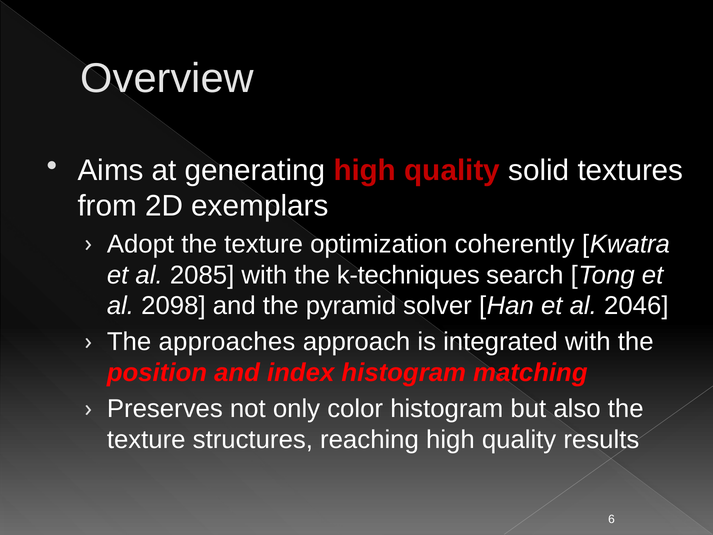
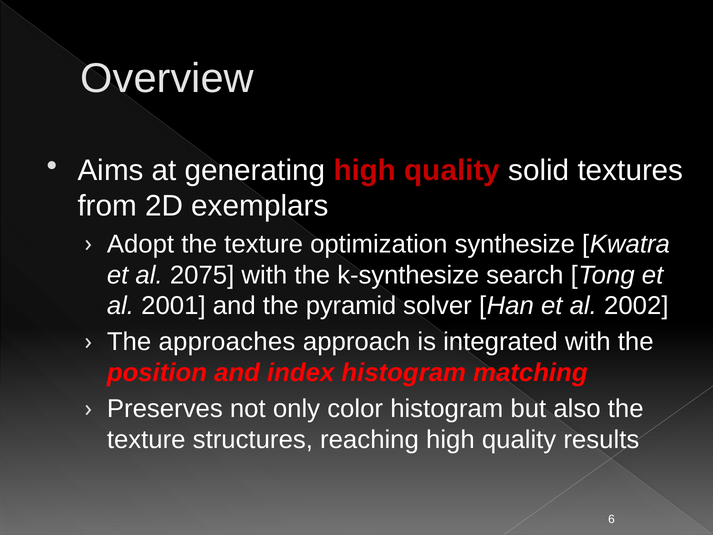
coherently: coherently -> synthesize
2085: 2085 -> 2075
k-techniques: k-techniques -> k-synthesize
2098: 2098 -> 2001
2046: 2046 -> 2002
